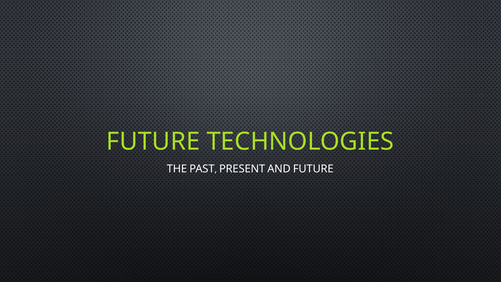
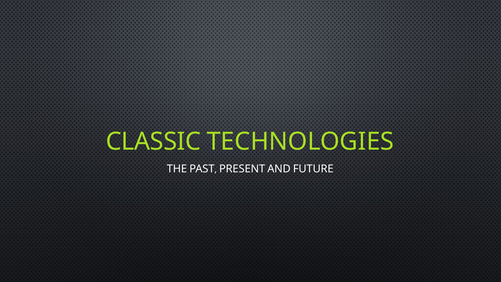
FUTURE at (153, 141): FUTURE -> CLASSIC
